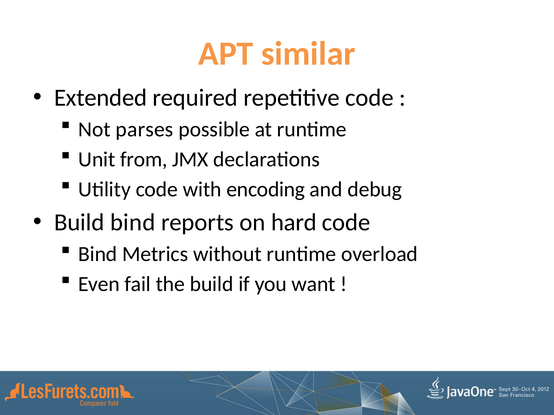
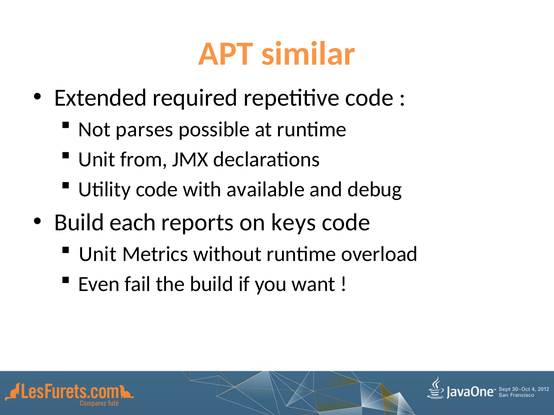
encoding: encoding -> available
Build bind: bind -> each
hard: hard -> keys
Bind at (98, 254): Bind -> Unit
